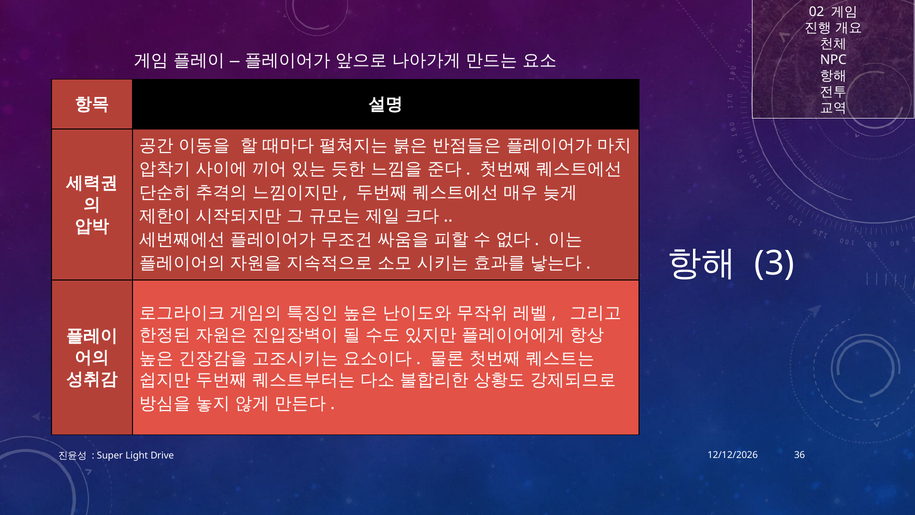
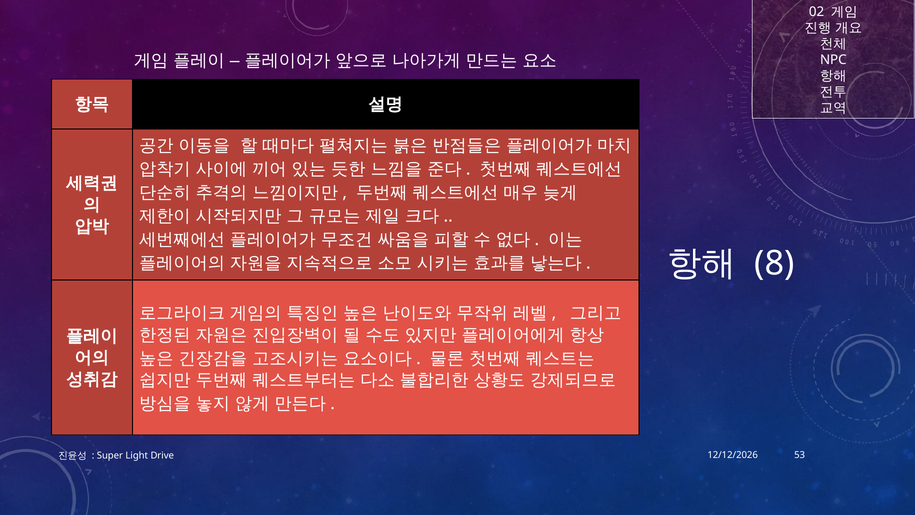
3: 3 -> 8
36: 36 -> 53
